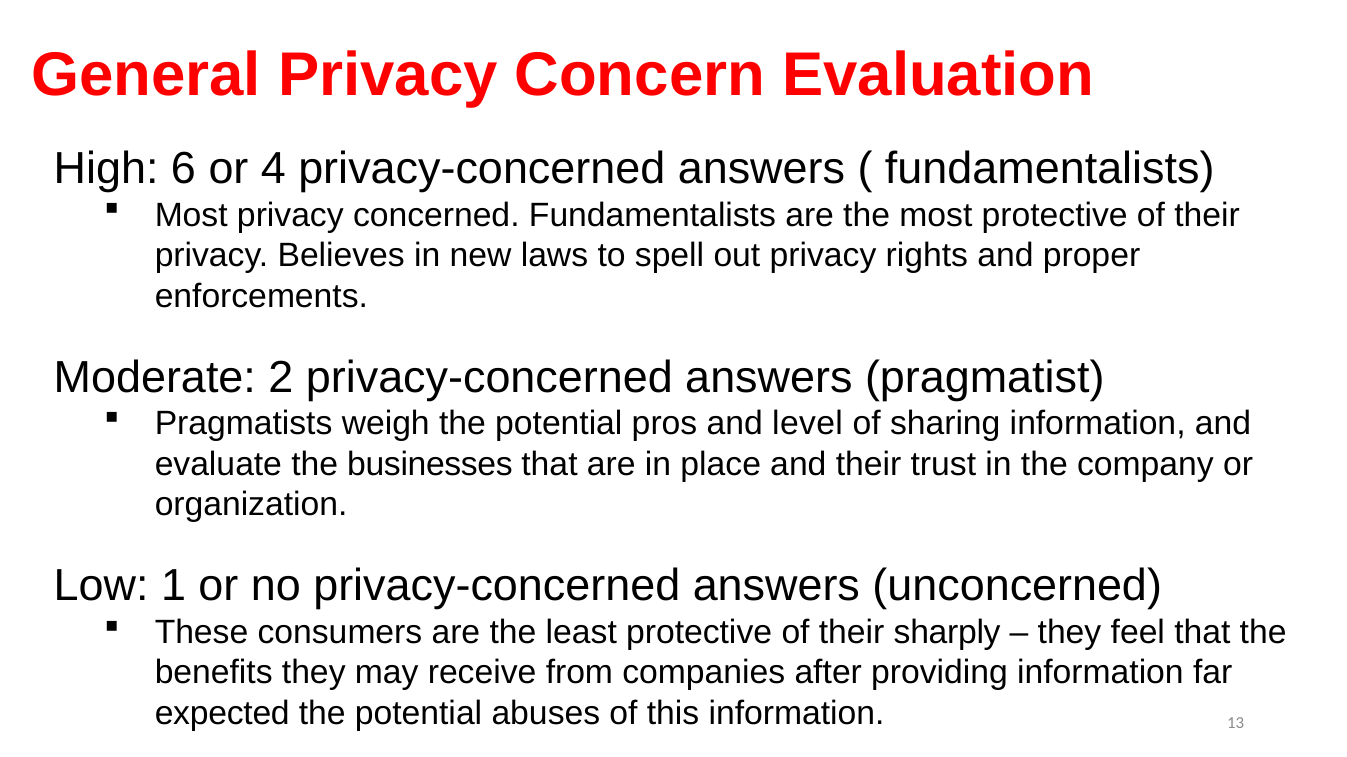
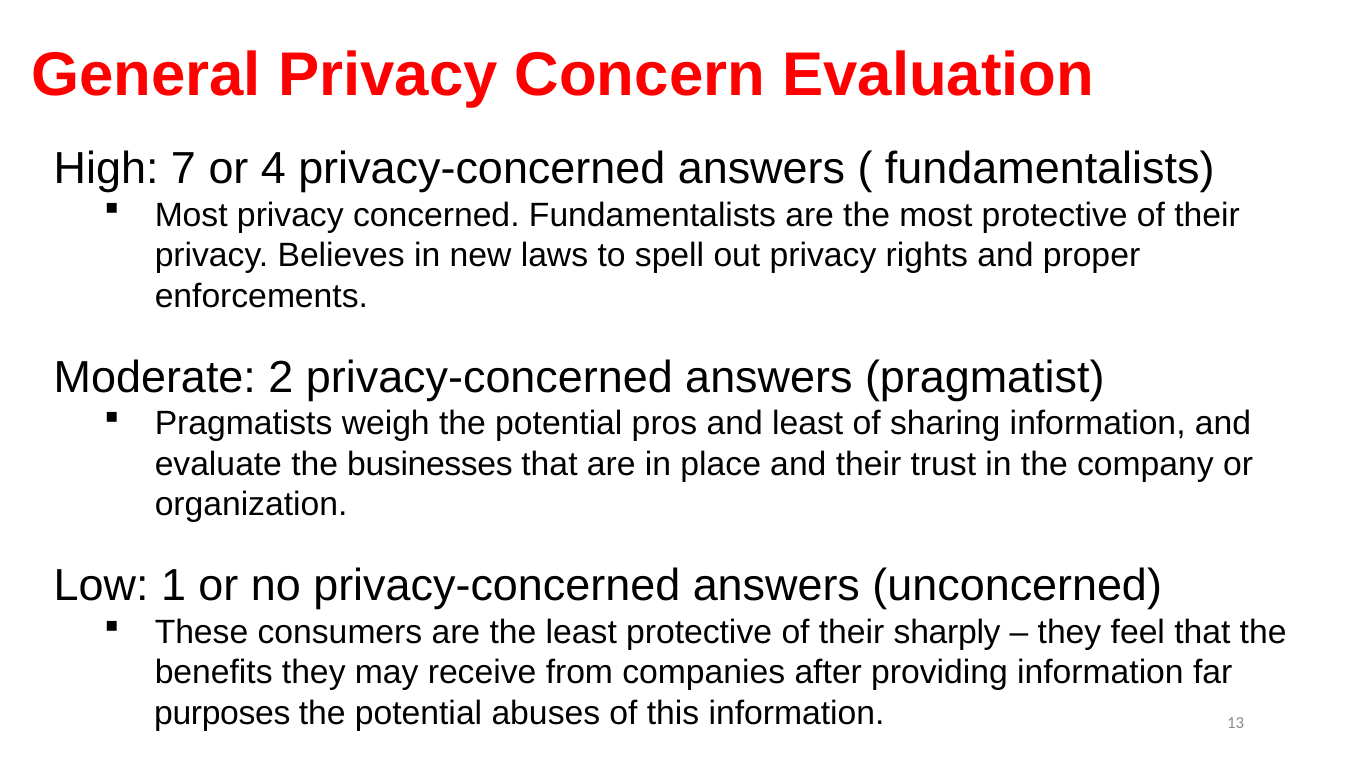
6: 6 -> 7
and level: level -> least
expected: expected -> purposes
